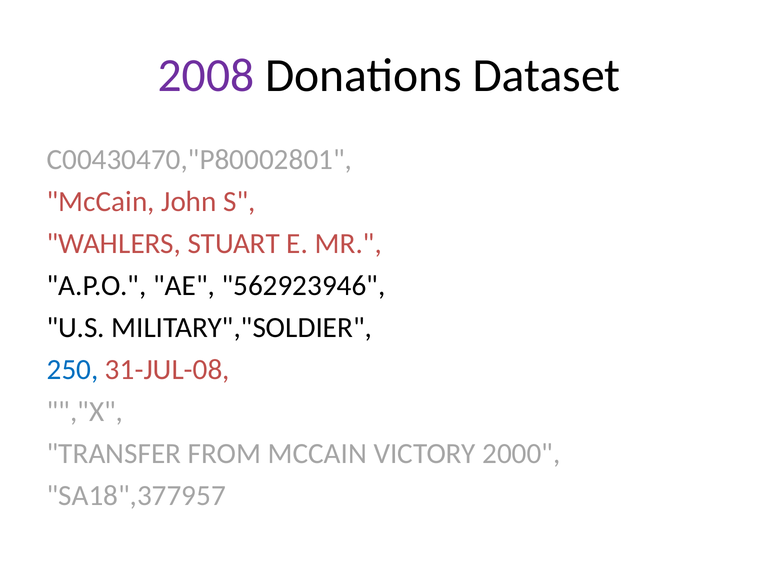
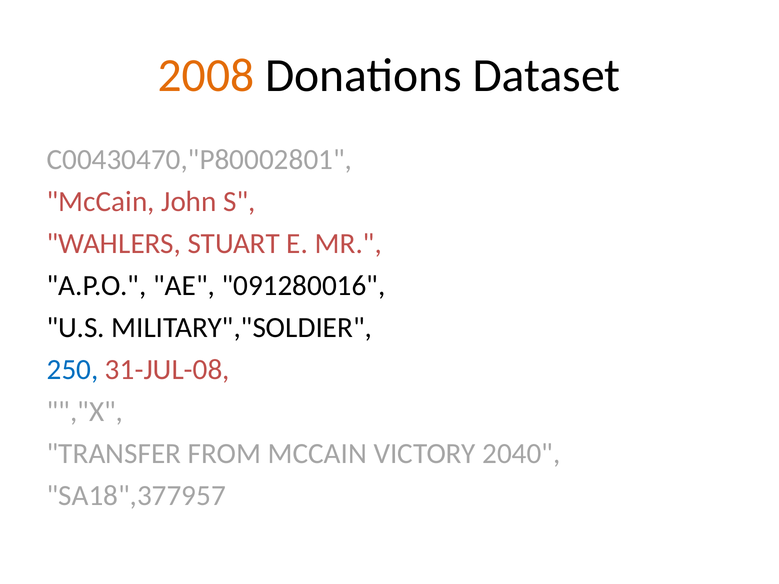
2008 colour: purple -> orange
562923946: 562923946 -> 091280016
2000: 2000 -> 2040
